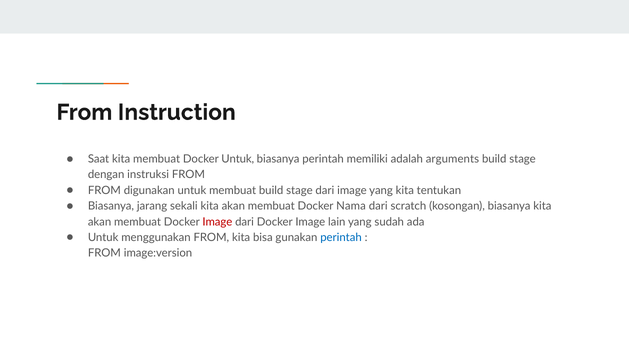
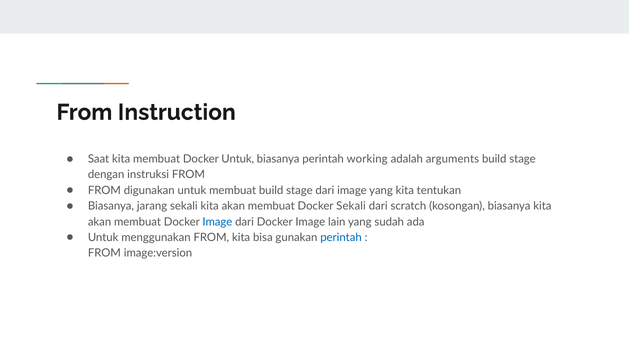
memiliki: memiliki -> working
Docker Nama: Nama -> Sekali
Image at (217, 222) colour: red -> blue
